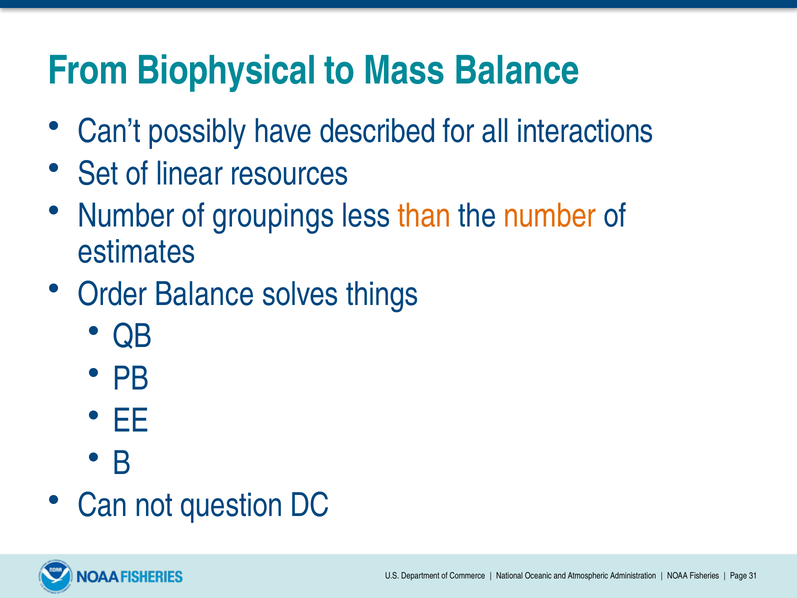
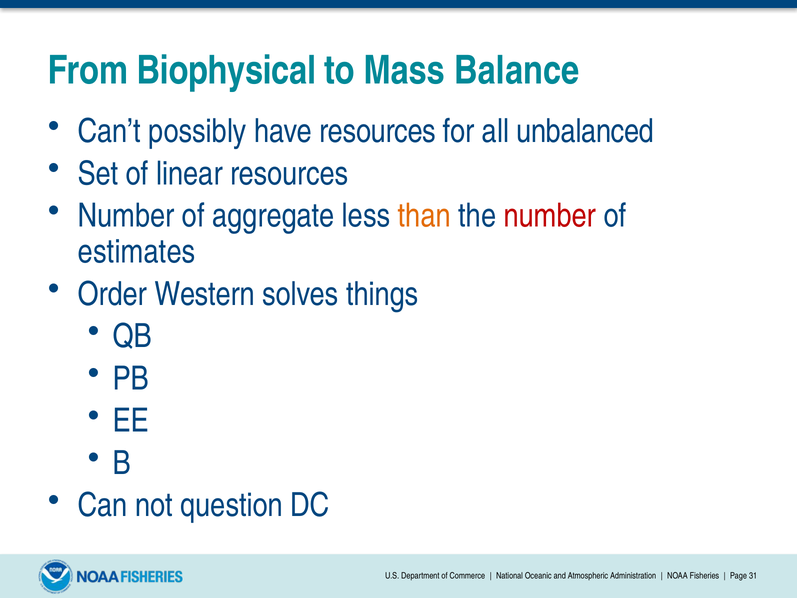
have described: described -> resources
interactions: interactions -> unbalanced
groupings: groupings -> aggregate
number at (550, 216) colour: orange -> red
Order Balance: Balance -> Western
